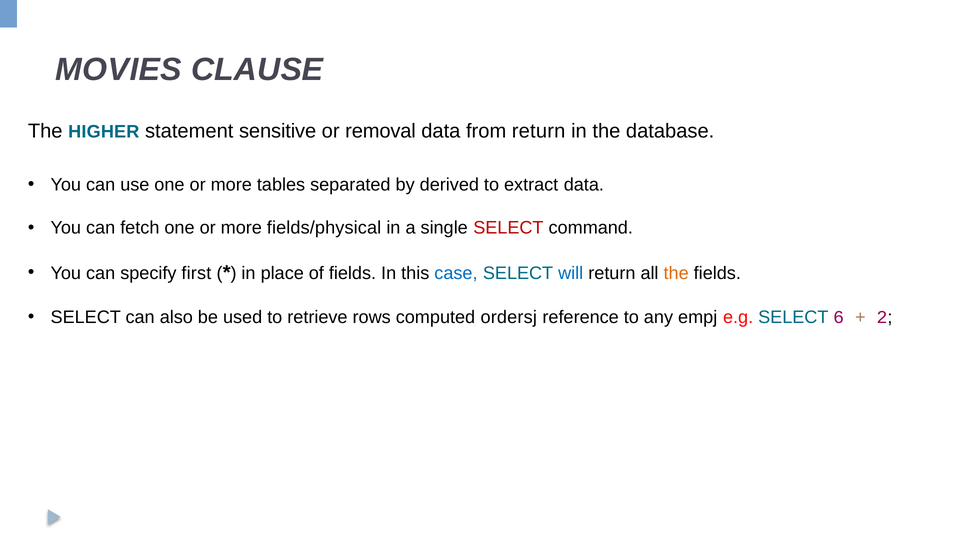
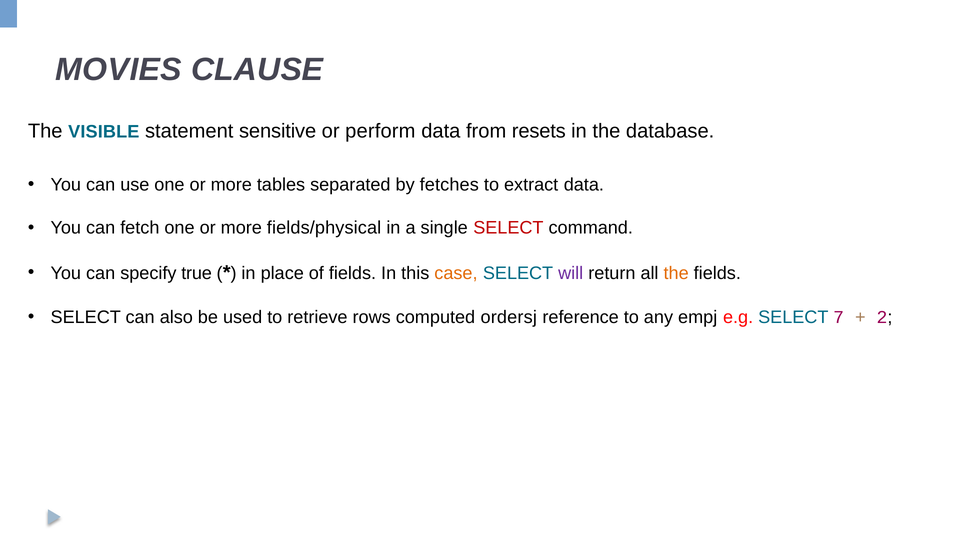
HIGHER: HIGHER -> VISIBLE
removal: removal -> perform
from return: return -> resets
derived: derived -> fetches
first: first -> true
case colour: blue -> orange
will colour: blue -> purple
6: 6 -> 7
